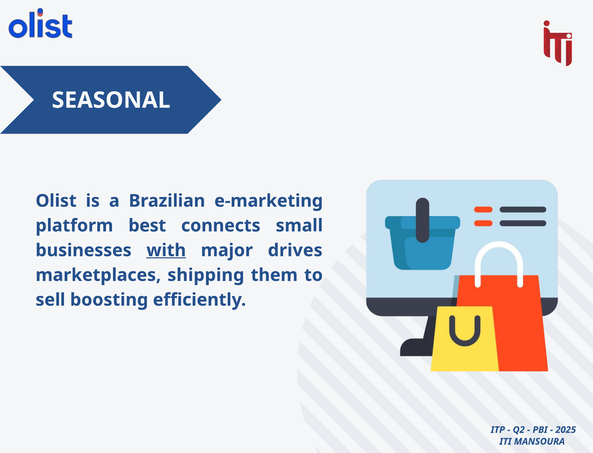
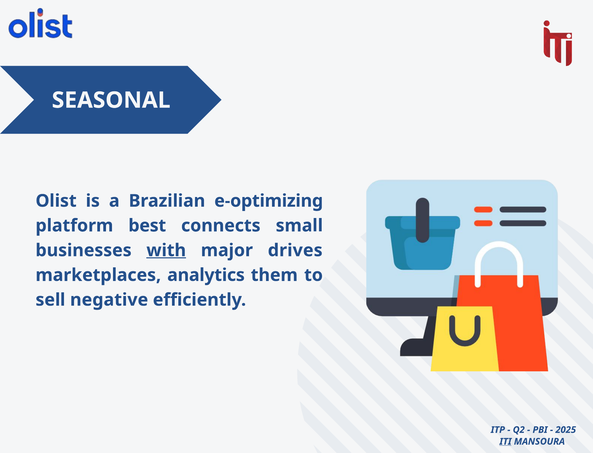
e-marketing: e-marketing -> e-optimizing
shipping: shipping -> analytics
boosting: boosting -> negative
ITI underline: none -> present
